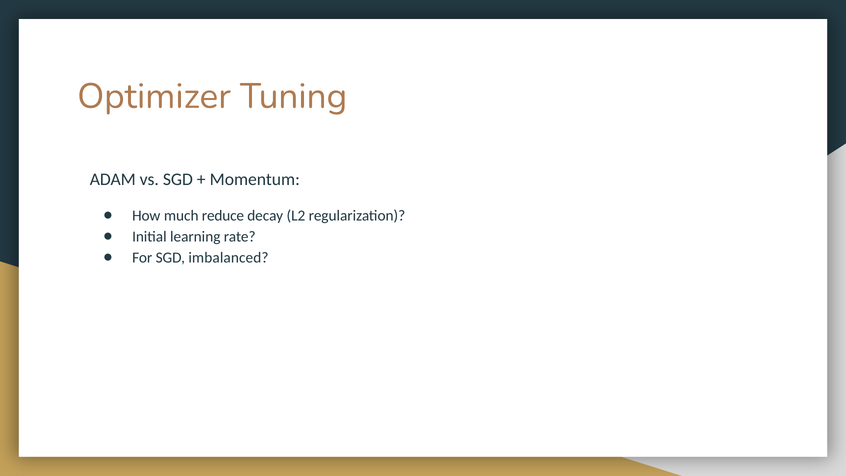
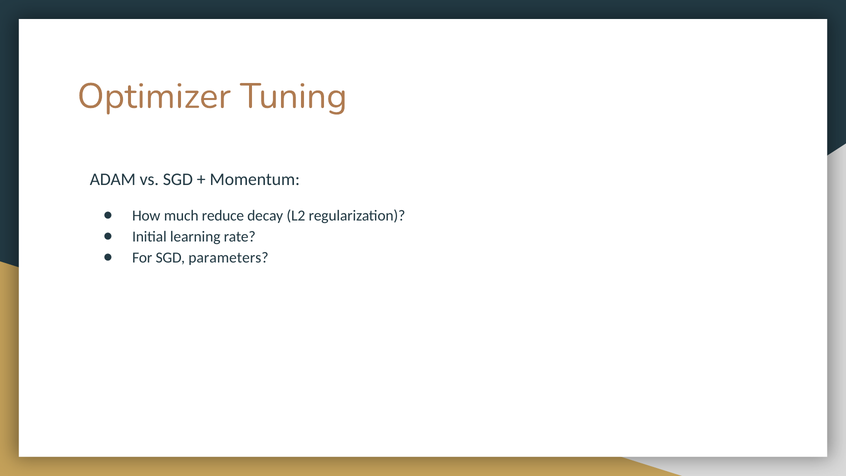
imbalanced: imbalanced -> parameters
